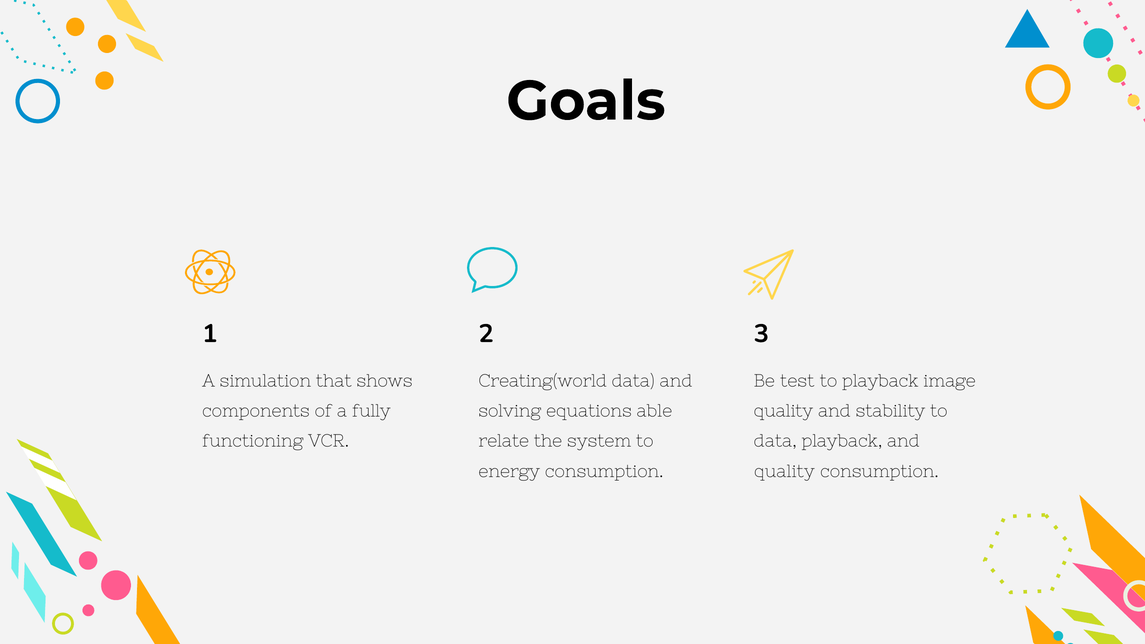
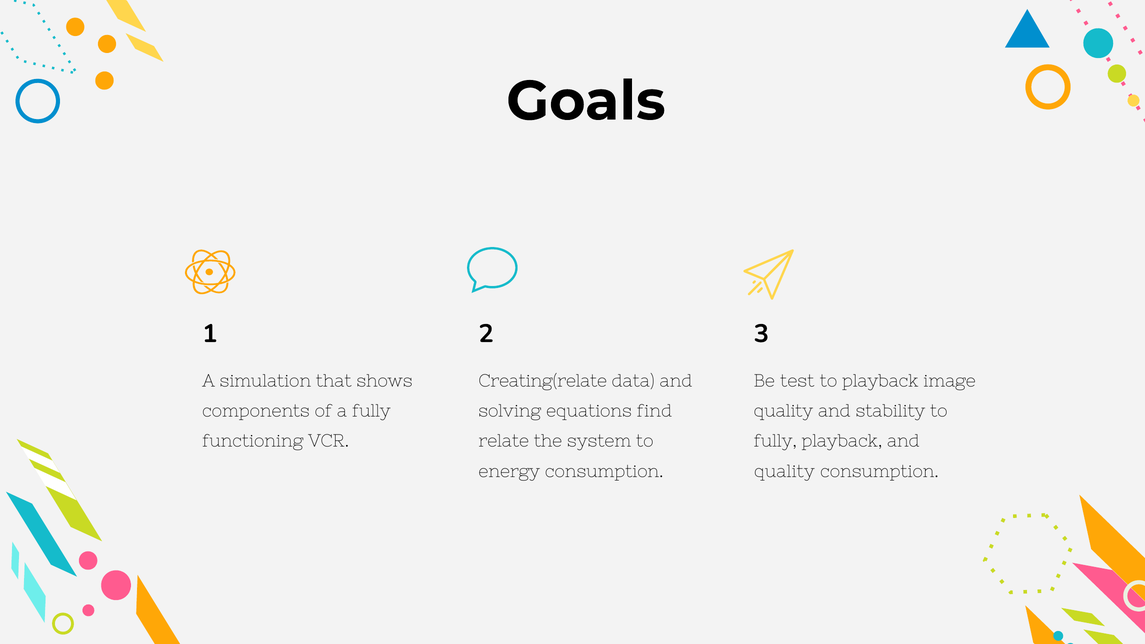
Creating(world: Creating(world -> Creating(relate
able: able -> find
data at (775, 441): data -> fully
